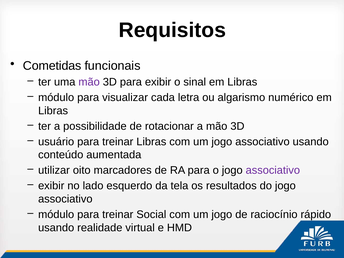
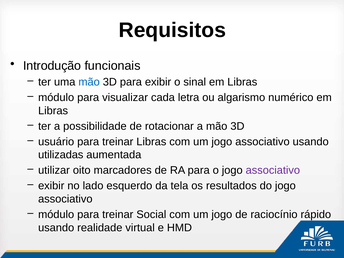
Cometidas: Cometidas -> Introdução
mão at (89, 82) colour: purple -> blue
conteúdo: conteúdo -> utilizadas
